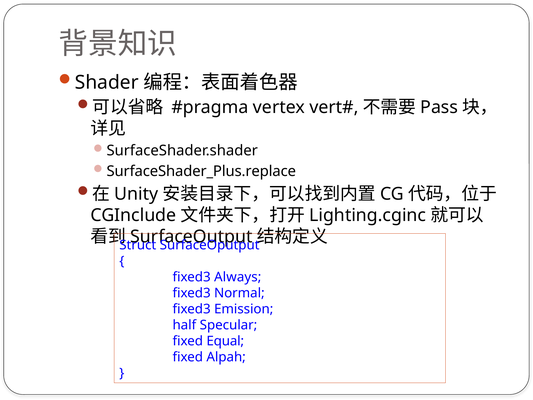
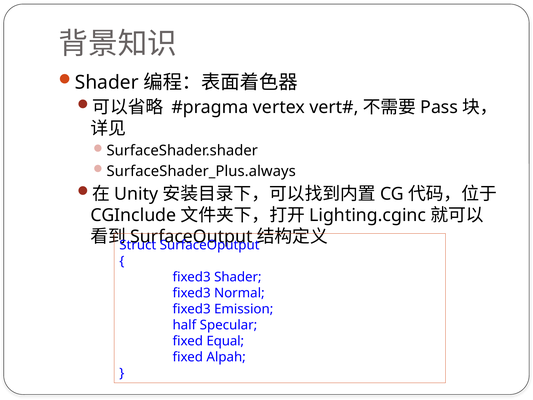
SurfaceShader_Plus.replace: SurfaceShader_Plus.replace -> SurfaceShader_Plus.always
fixed3 Always: Always -> Shader
